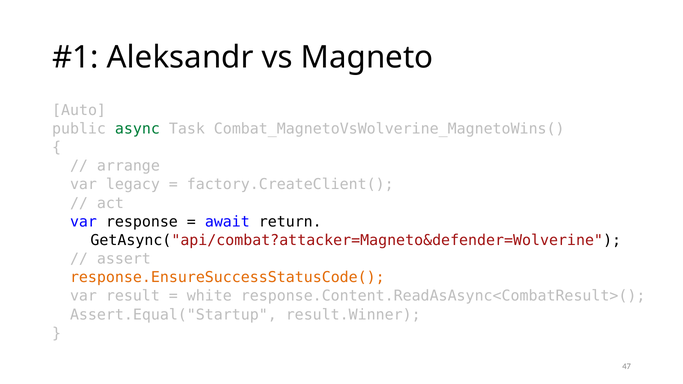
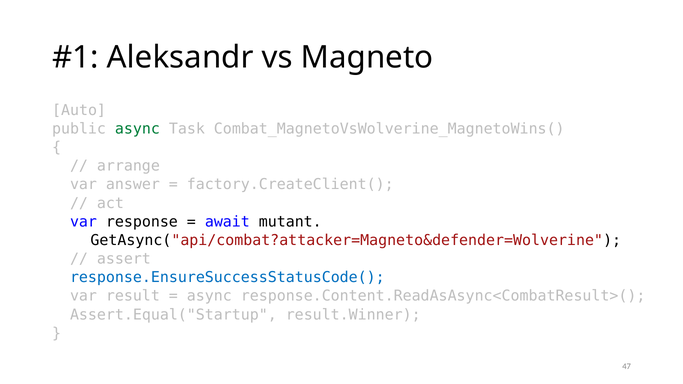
legacy: legacy -> answer
return: return -> mutant
response.EnsureSuccessStatusCode( colour: orange -> blue
white at (209, 296): white -> async
